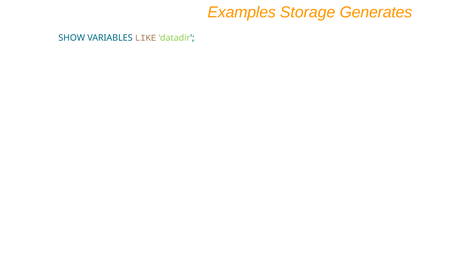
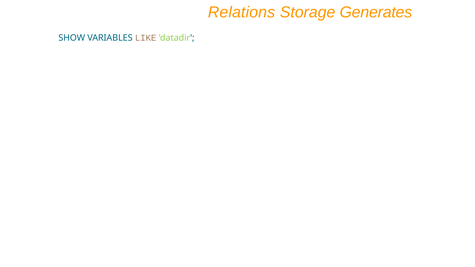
Examples: Examples -> Relations
